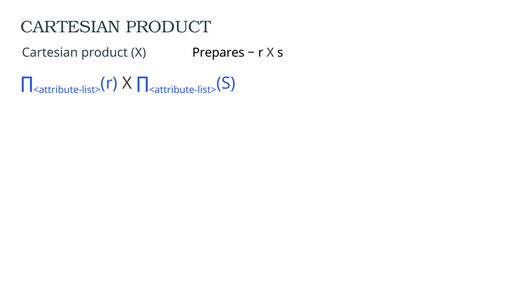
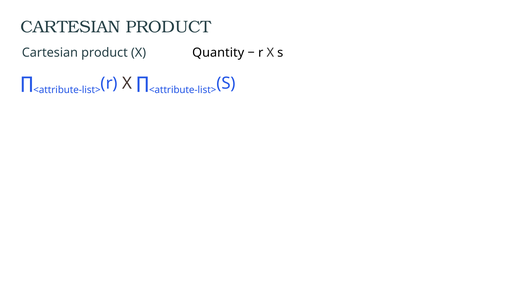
Prepares: Prepares -> Quantity
